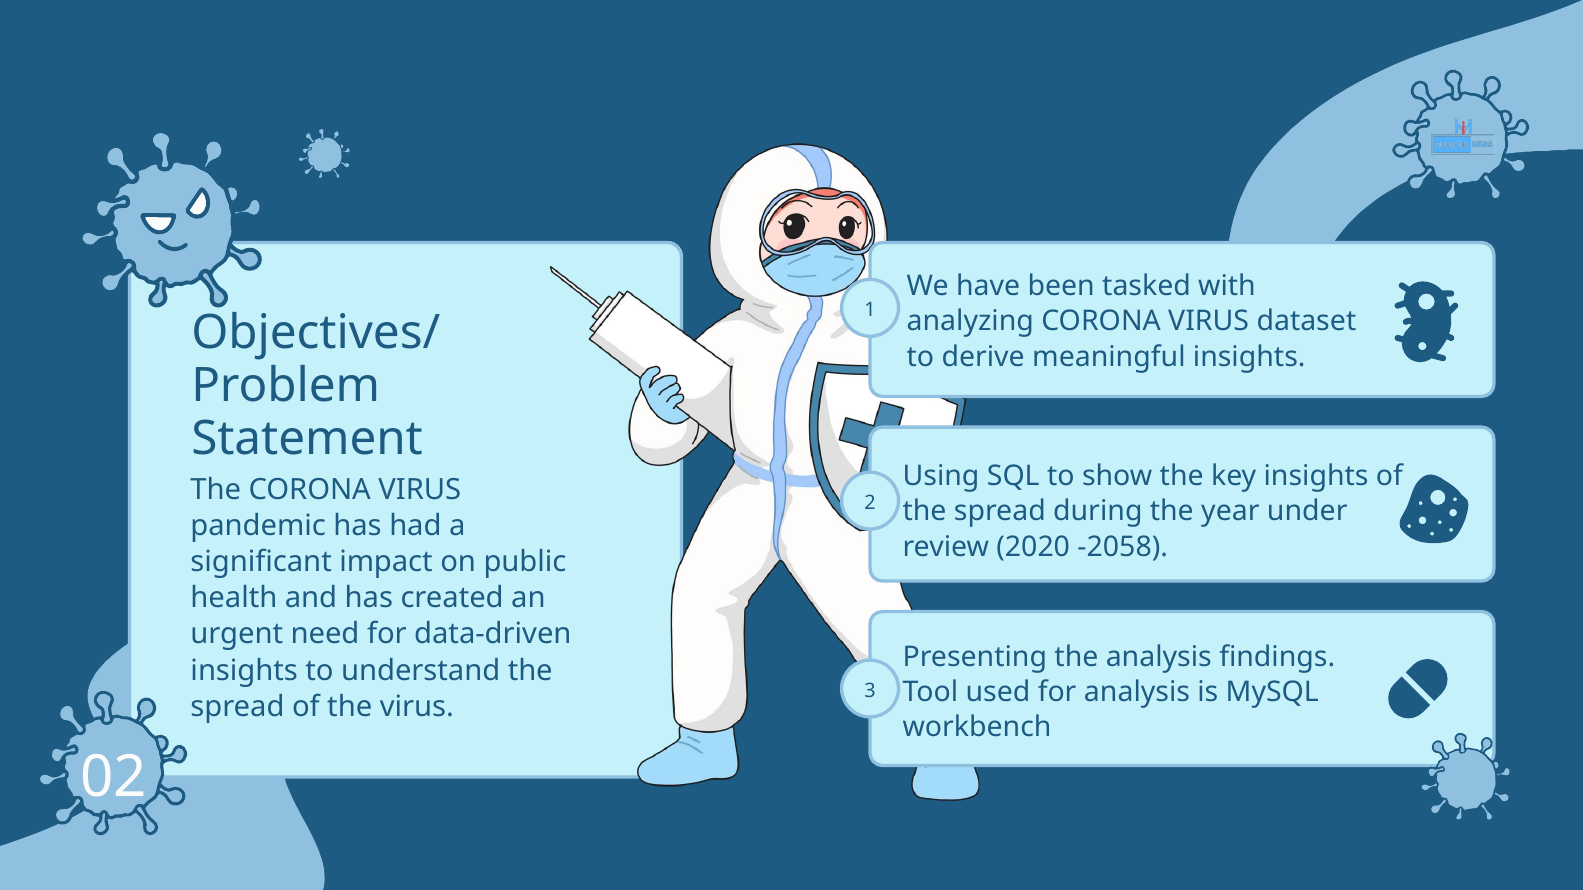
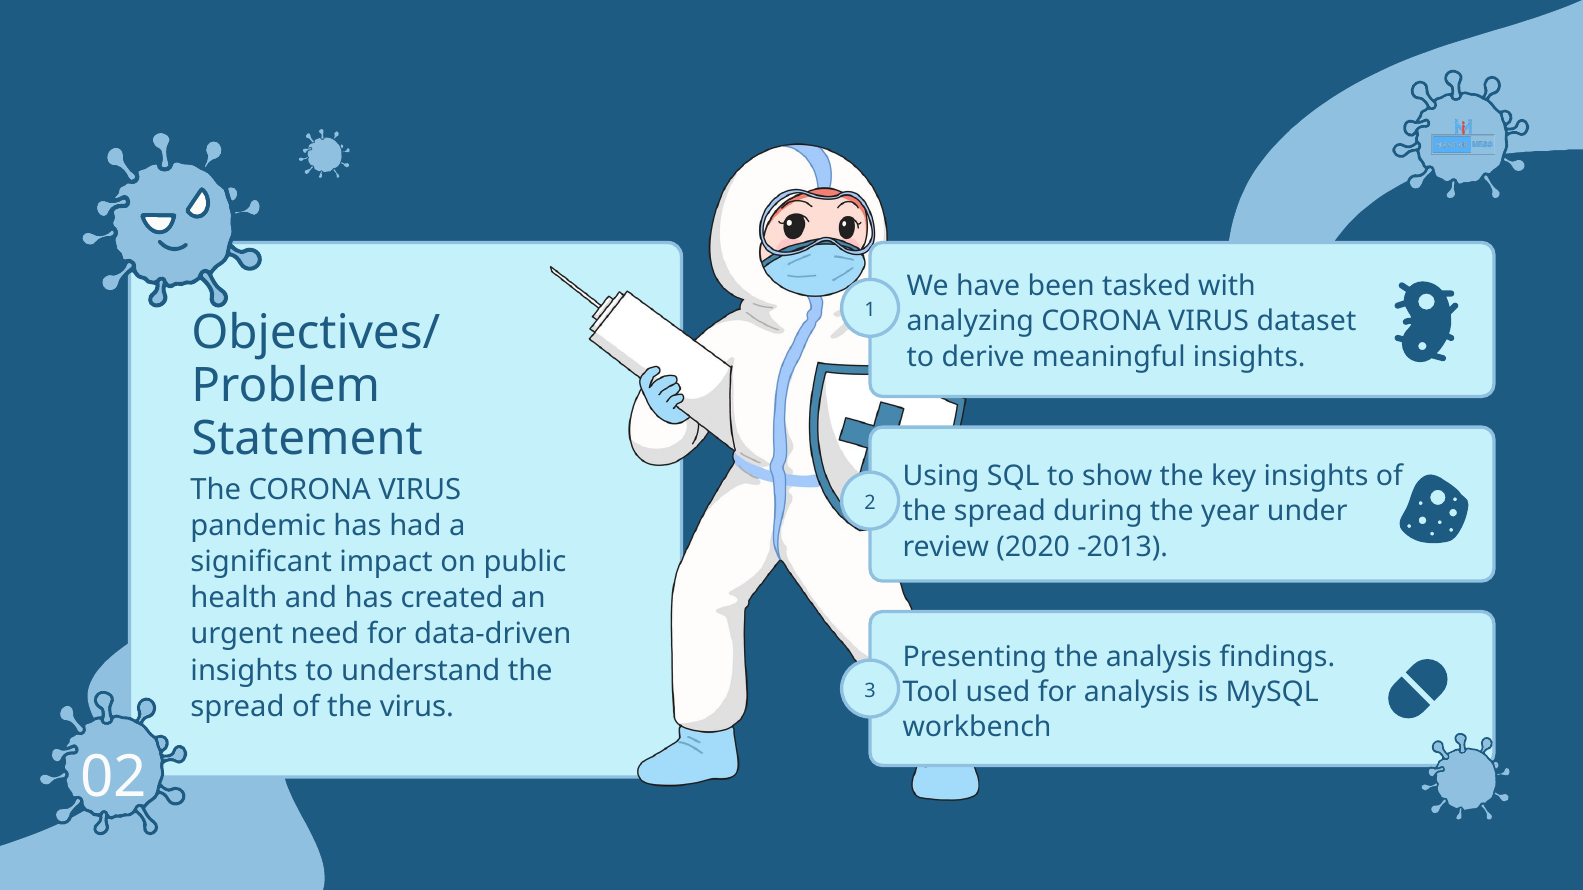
-2058: -2058 -> -2013
